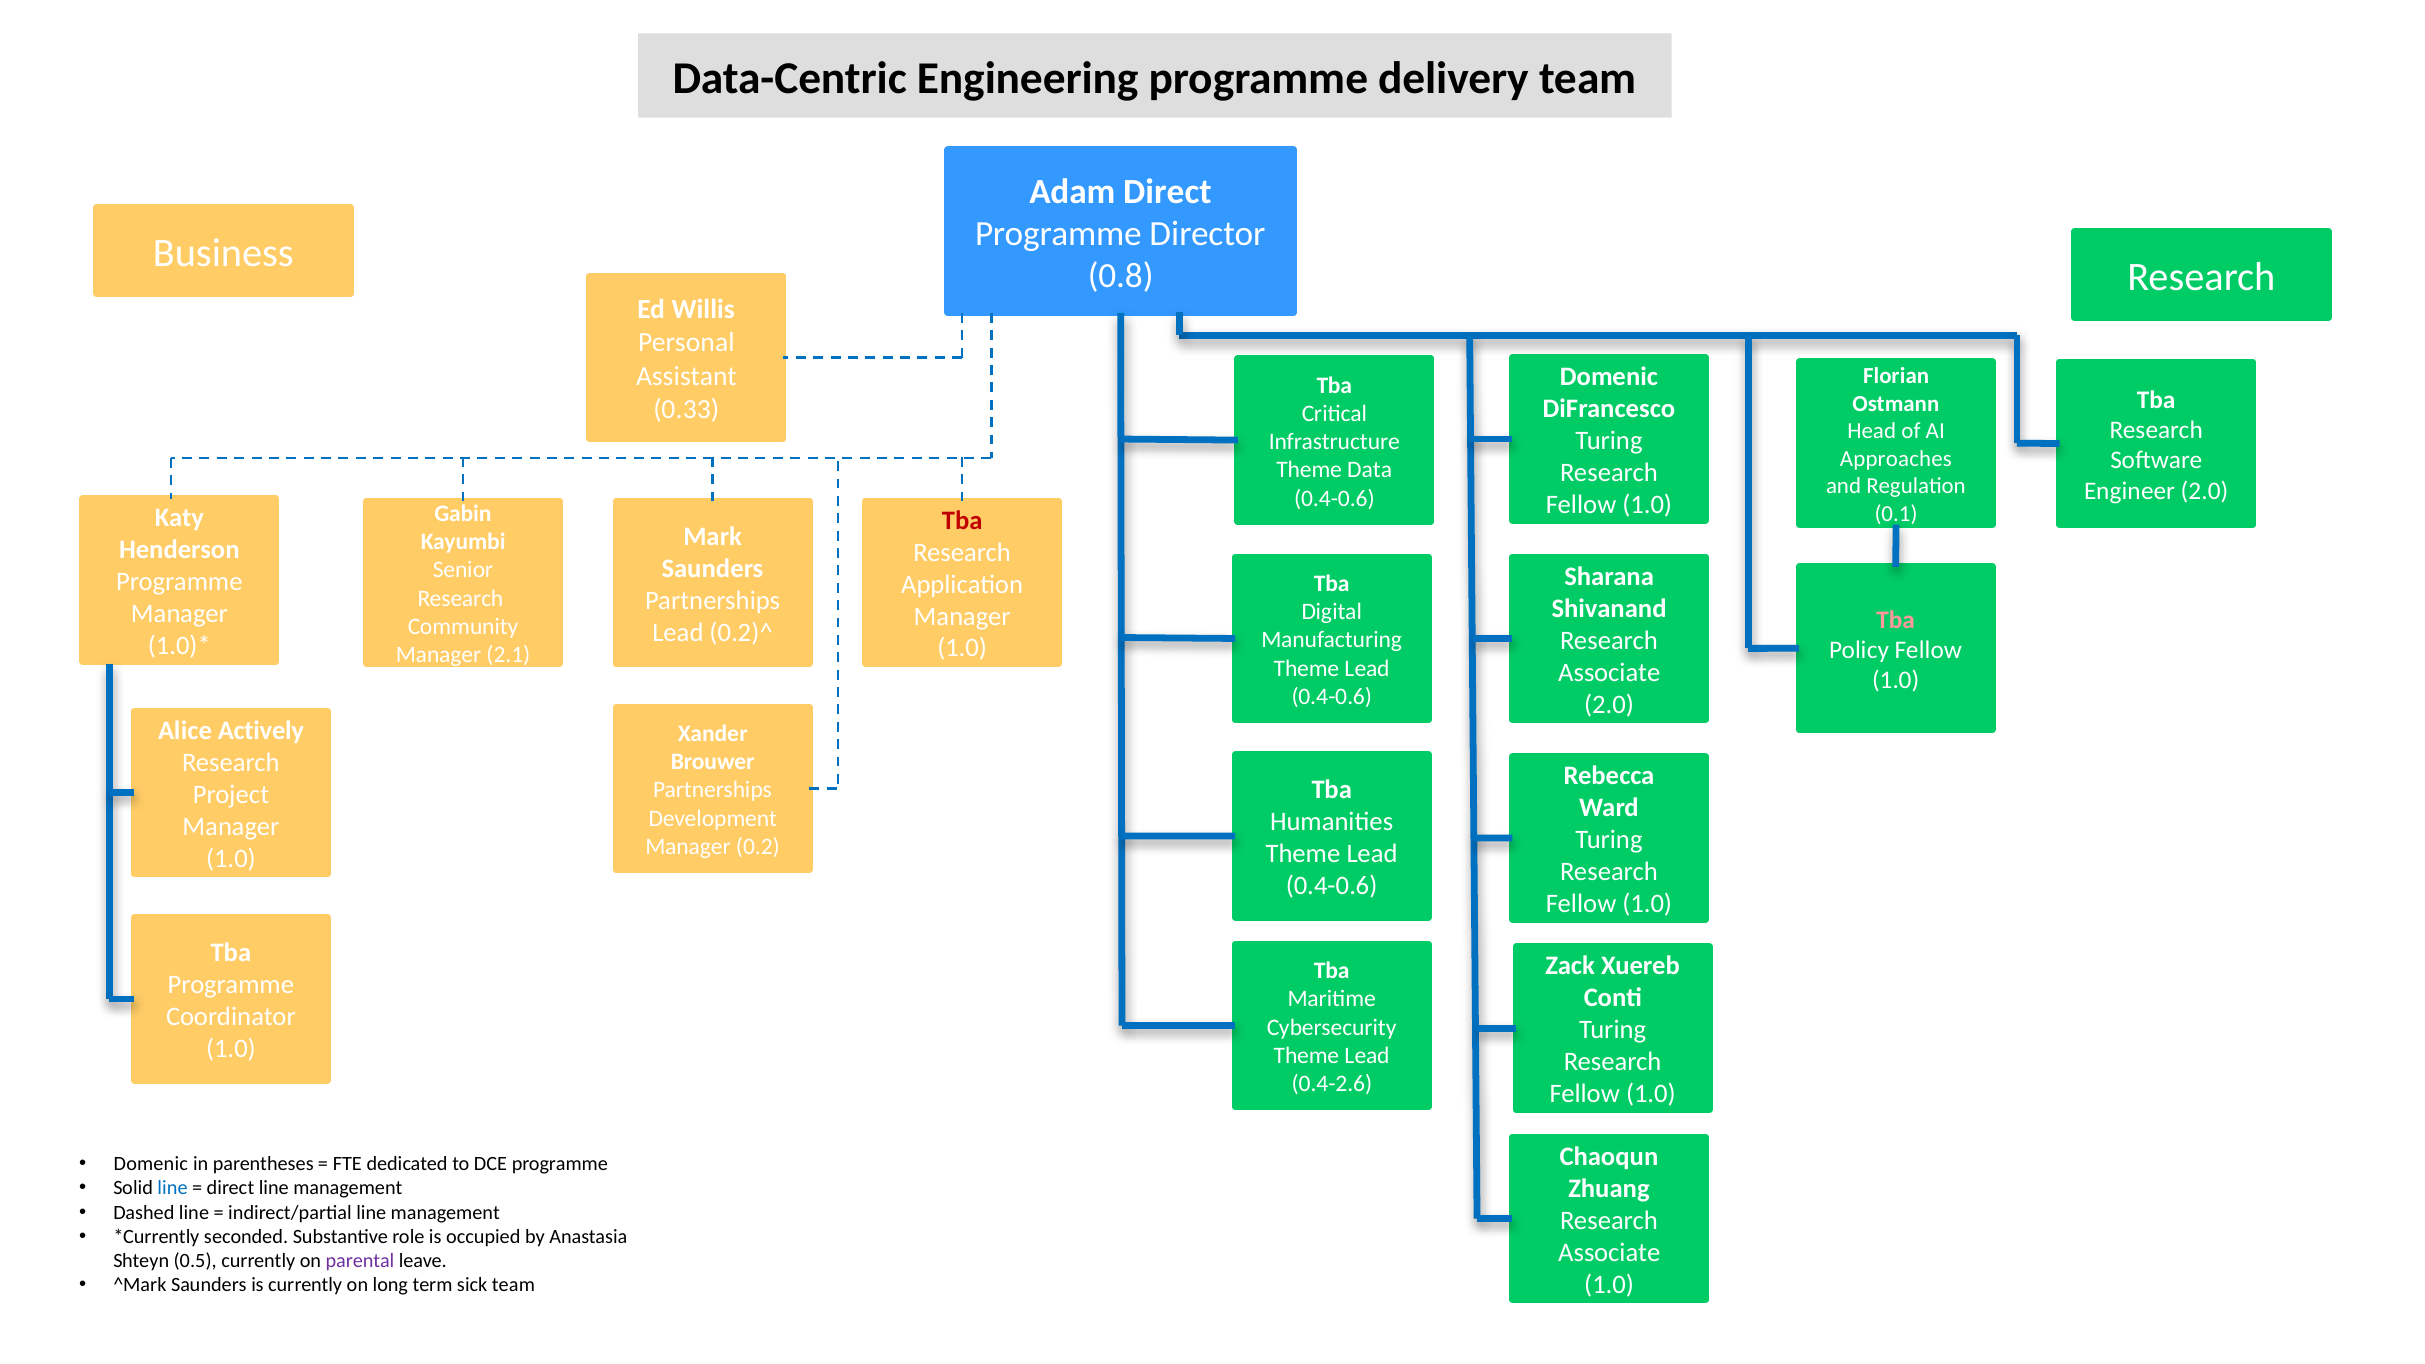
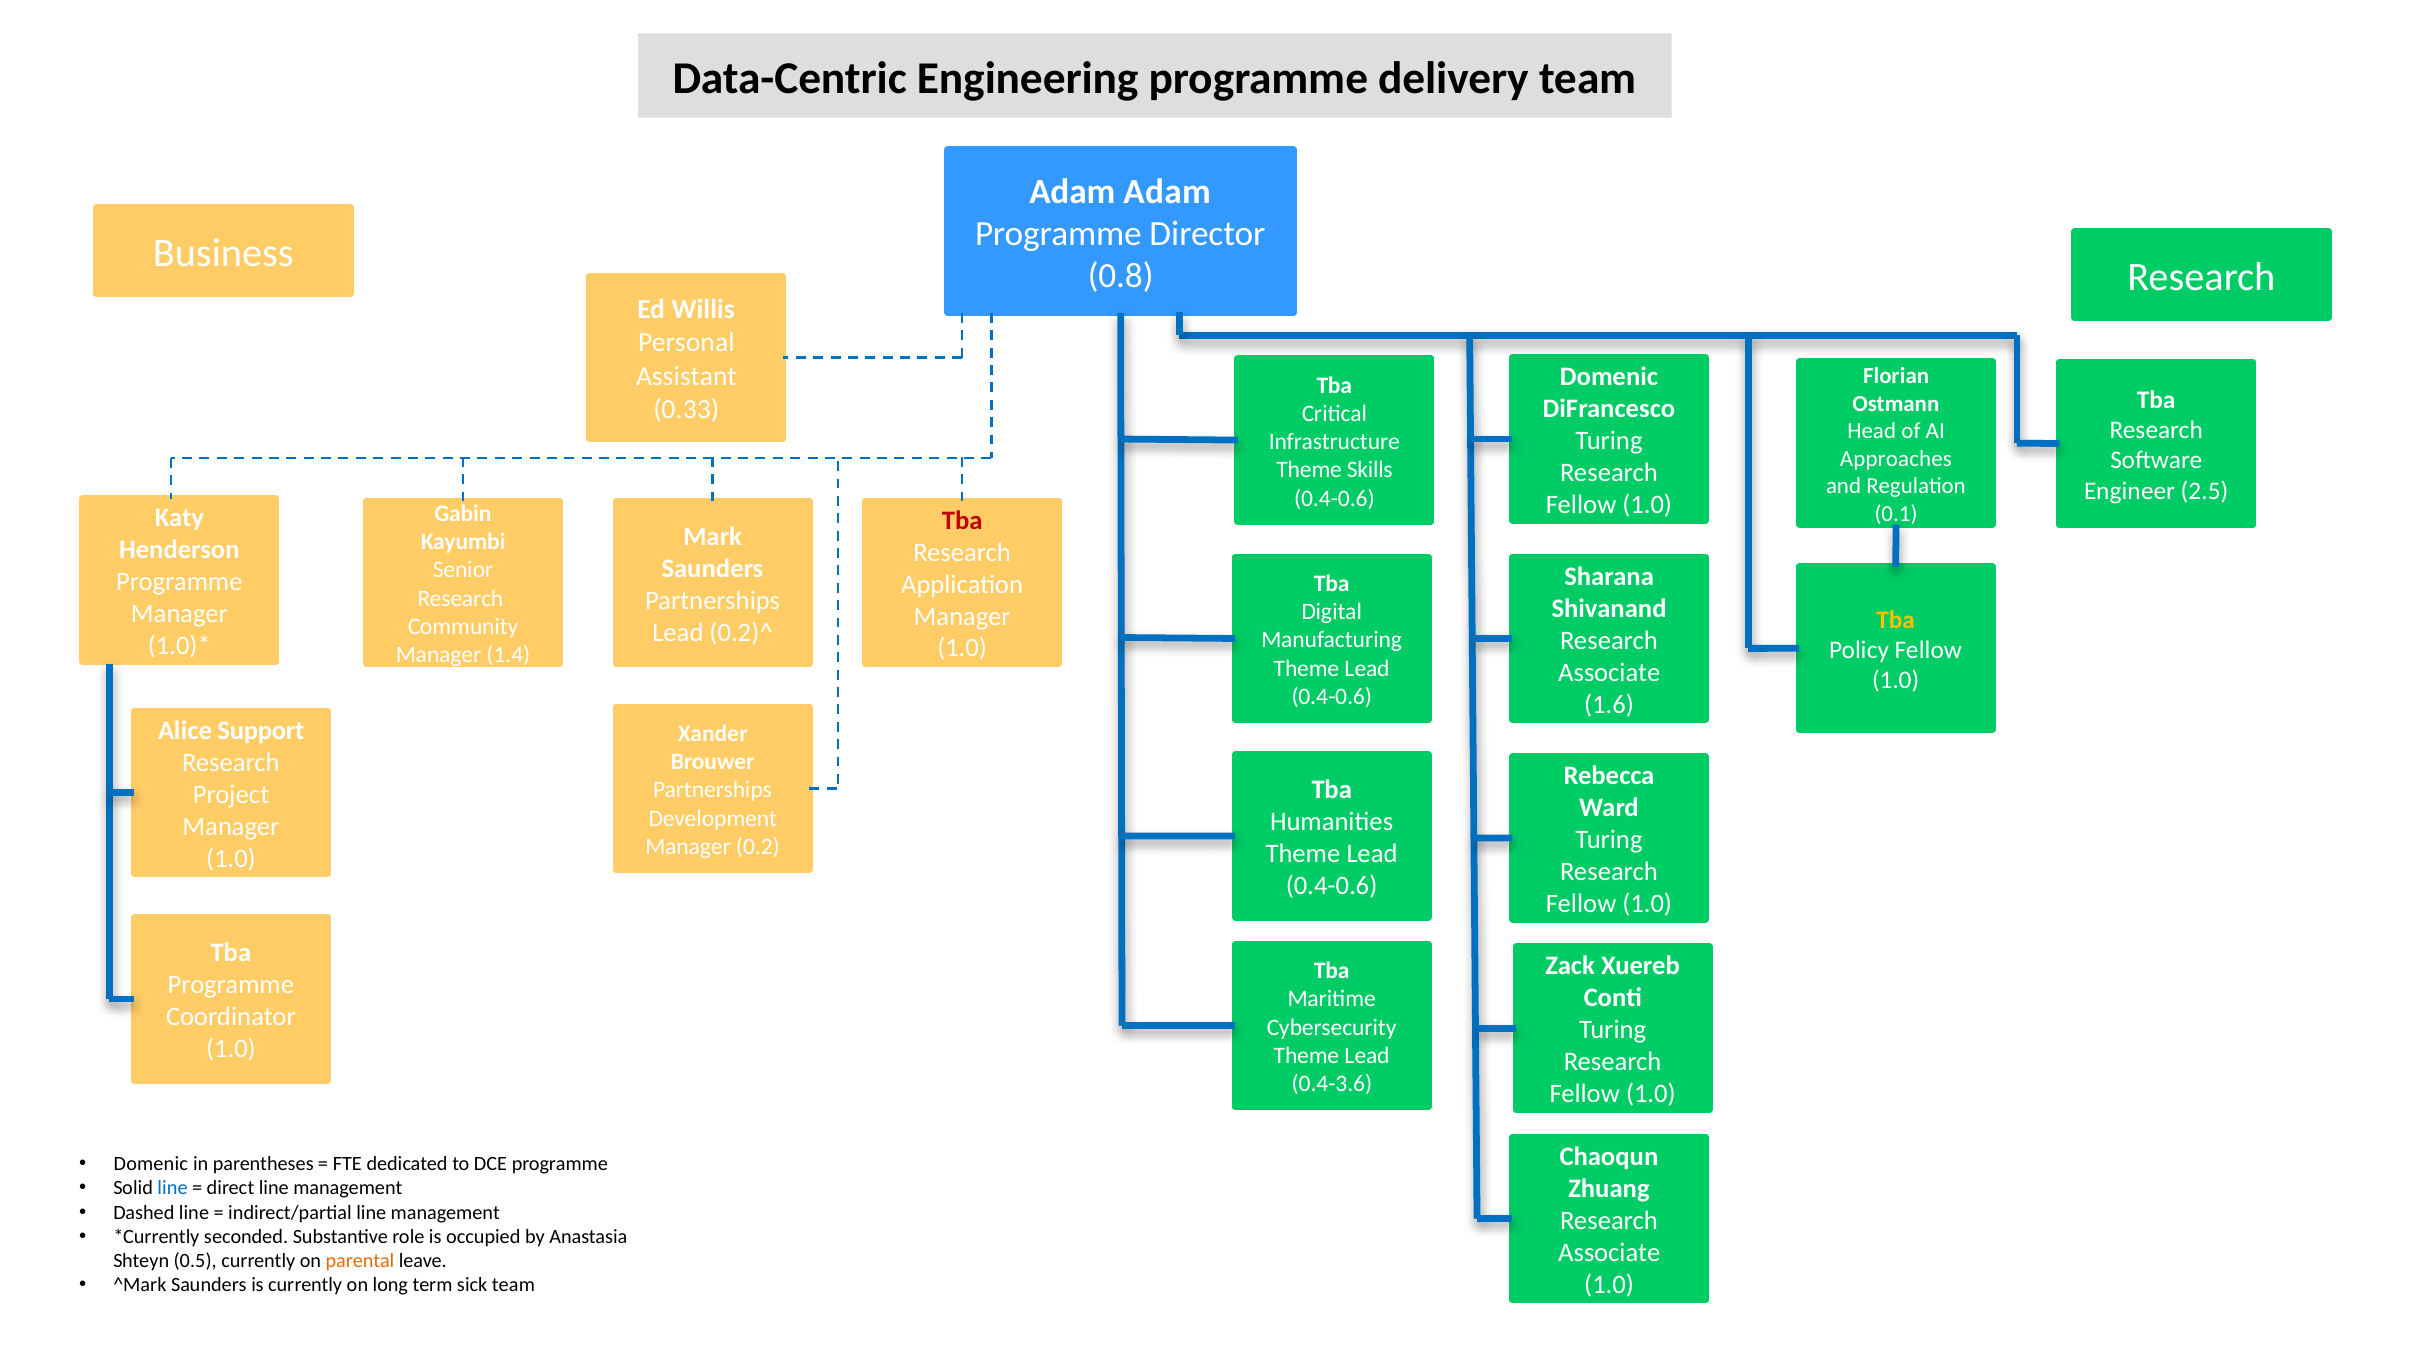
Adam Direct: Direct -> Adam
Data: Data -> Skills
Engineer 2.0: 2.0 -> 2.5
Tba at (1896, 620) colour: pink -> yellow
2.1: 2.1 -> 1.4
2.0 at (1609, 704): 2.0 -> 1.6
Actively: Actively -> Support
0.4-2.6: 0.4-2.6 -> 0.4-3.6
parental colour: purple -> orange
